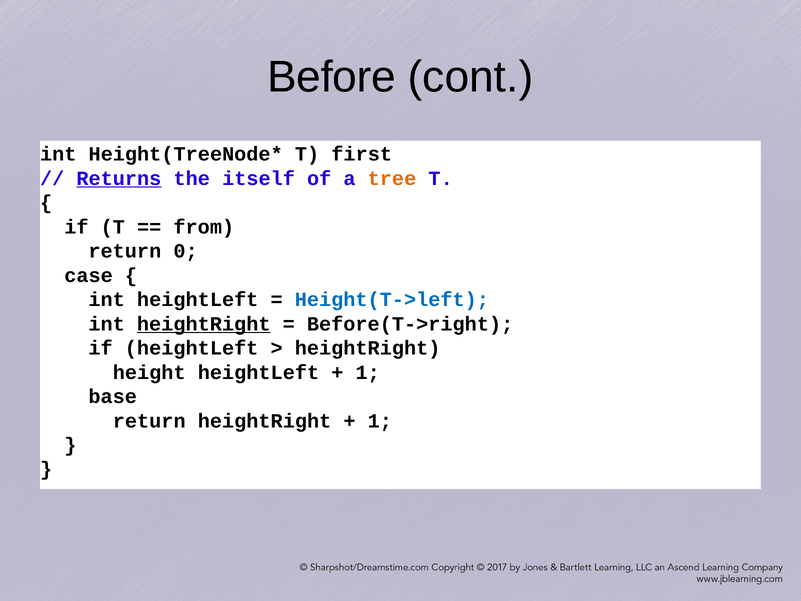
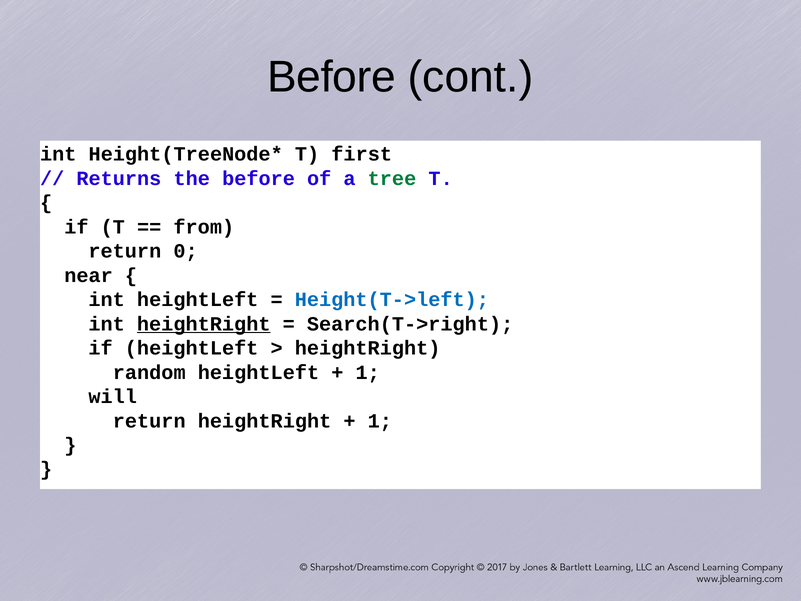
Returns underline: present -> none
the itself: itself -> before
tree colour: orange -> green
case: case -> near
Before(T->right: Before(T->right -> Search(T->right
height: height -> random
base: base -> will
